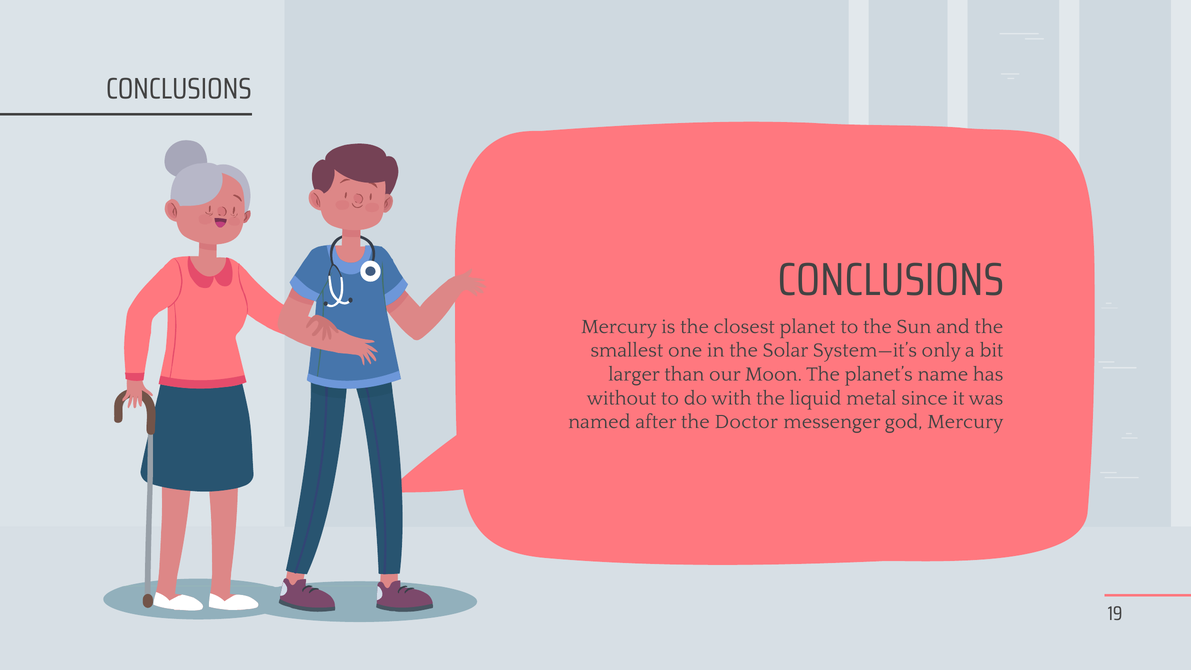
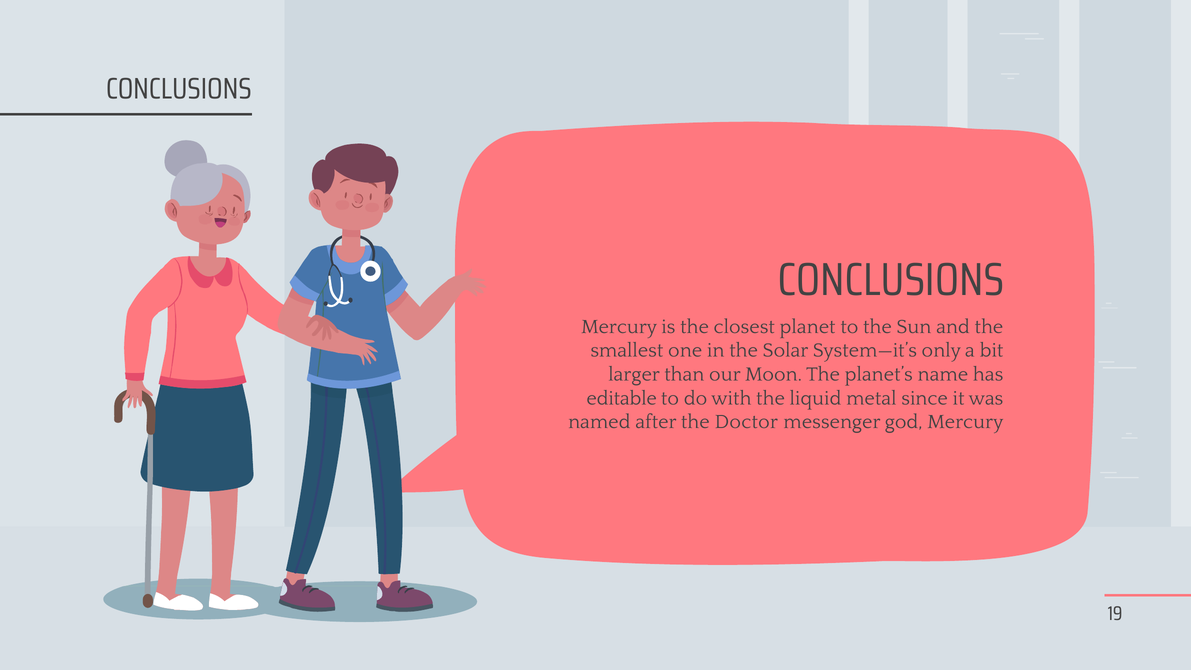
without: without -> editable
